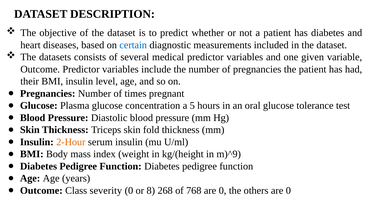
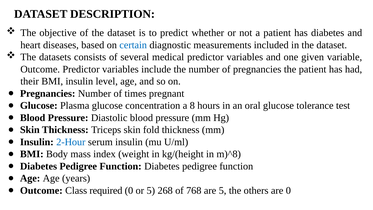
5: 5 -> 8
2-Hour colour: orange -> blue
m)^9: m)^9 -> m)^8
severity: severity -> required
or 8: 8 -> 5
768 are 0: 0 -> 5
